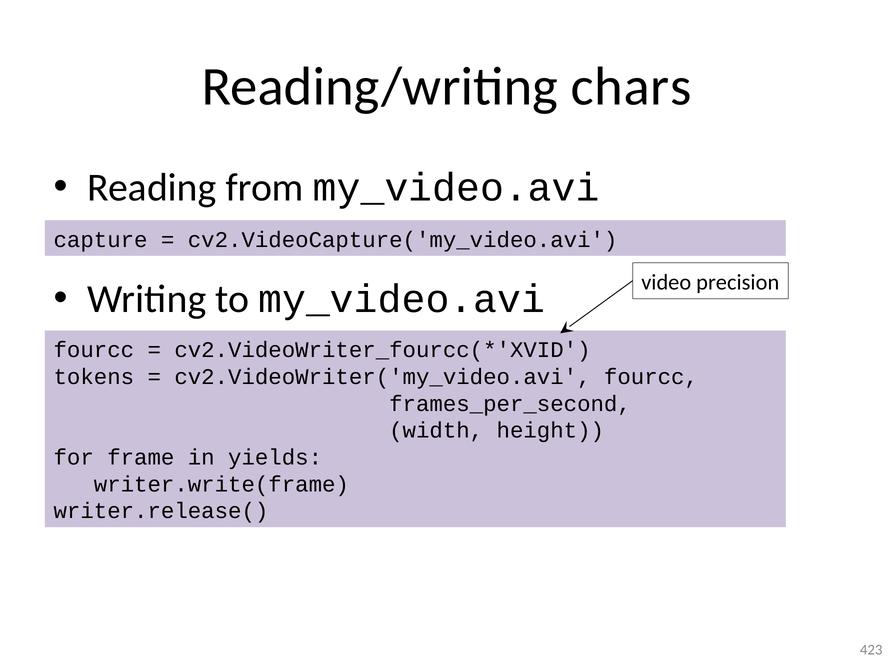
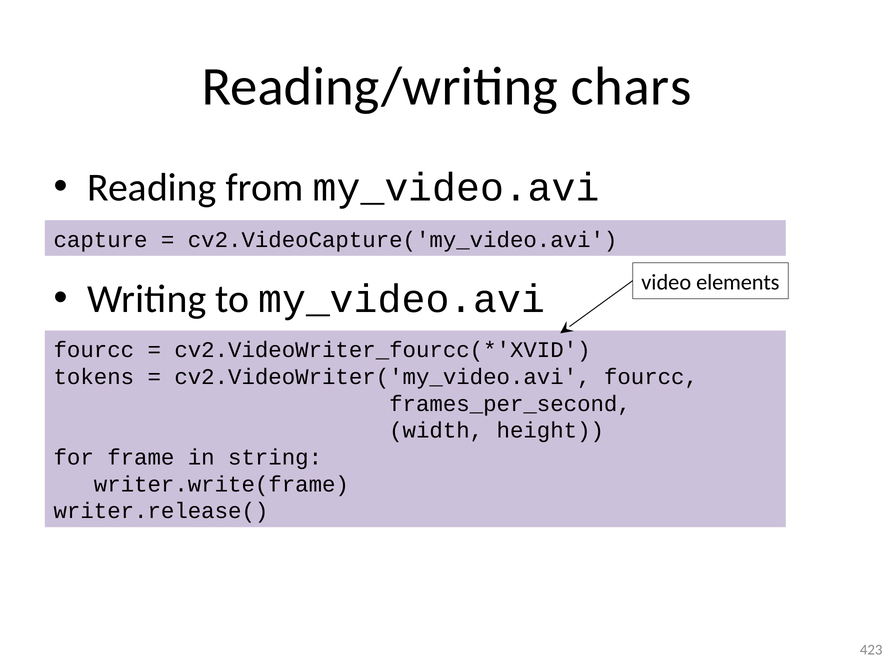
precision: precision -> elements
yields: yields -> string
